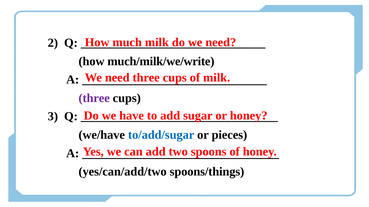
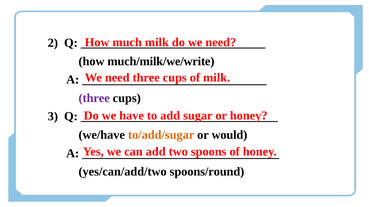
to/add/sugar colour: blue -> orange
pieces: pieces -> would
spoons/things: spoons/things -> spoons/round
